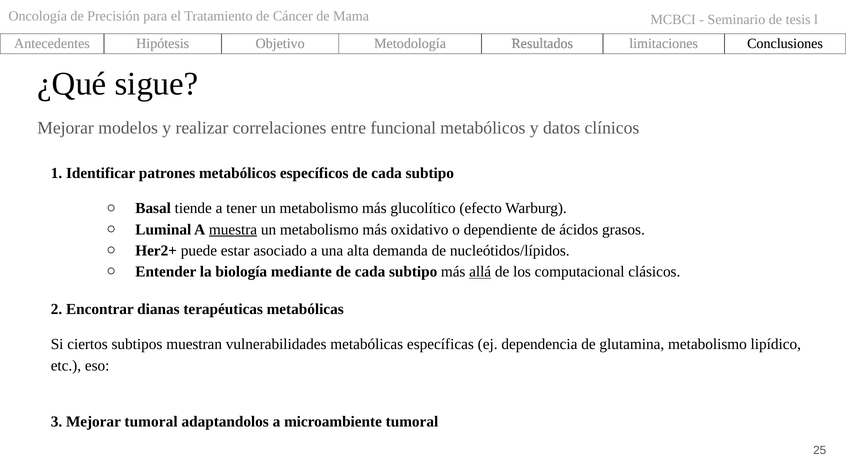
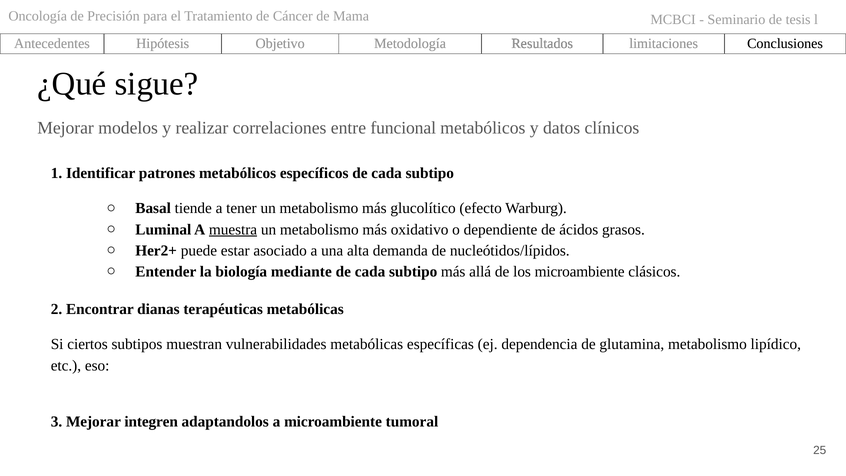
allá underline: present -> none
los computacional: computacional -> microambiente
Mejorar tumoral: tumoral -> integren
